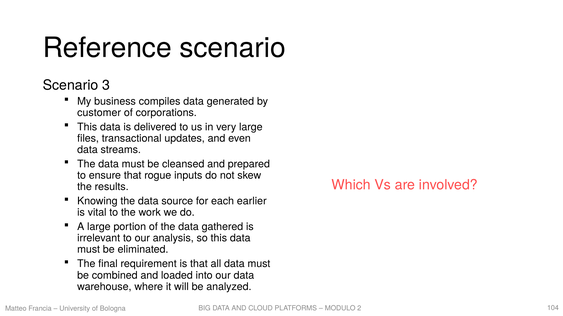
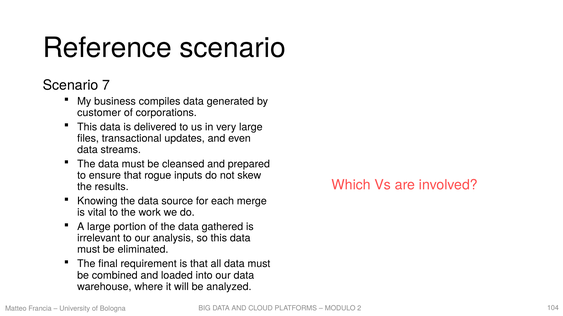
3: 3 -> 7
earlier: earlier -> merge
